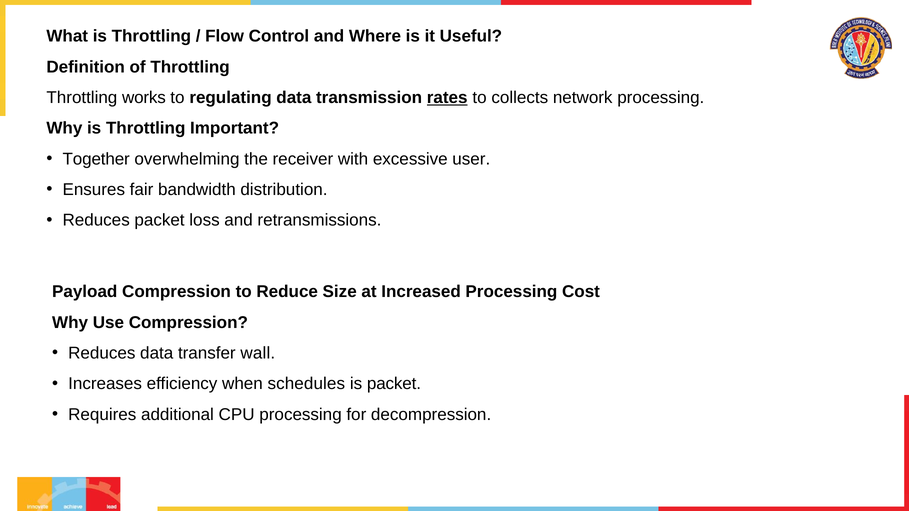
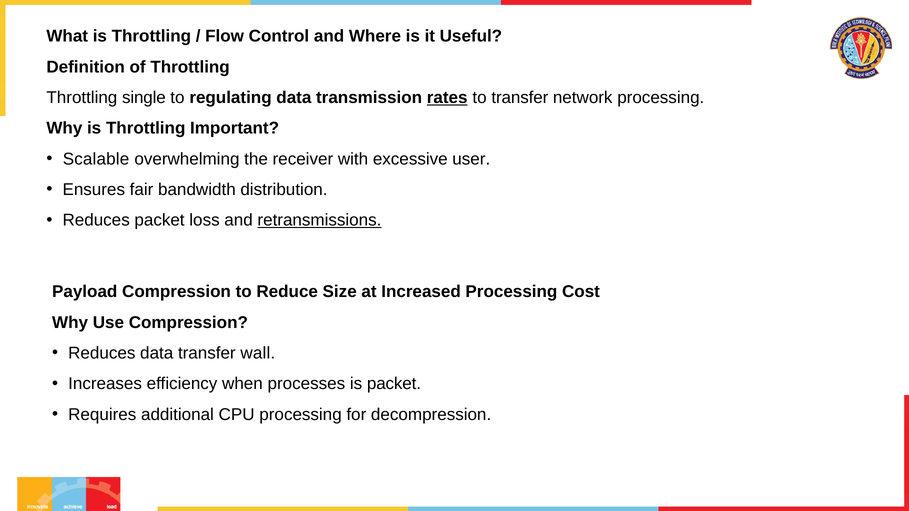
works: works -> single
to collects: collects -> transfer
Together: Together -> Scalable
retransmissions underline: none -> present
schedules: schedules -> processes
